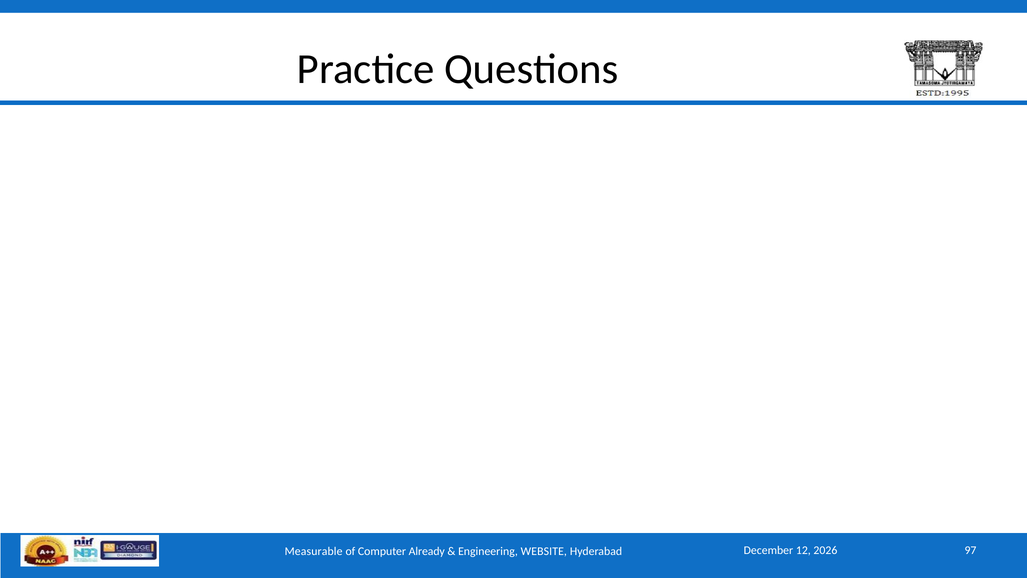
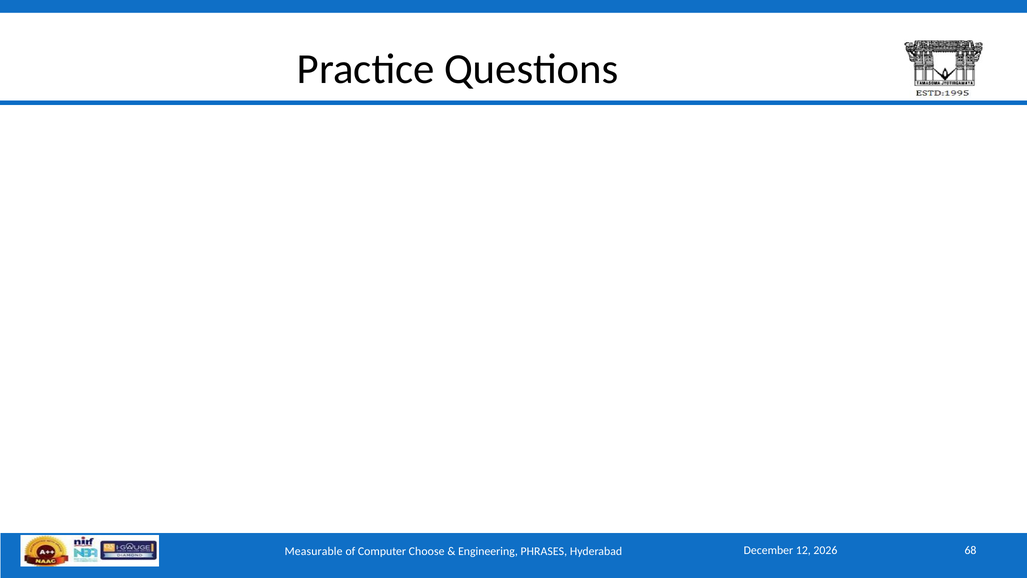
Already: Already -> Choose
WEBSITE: WEBSITE -> PHRASES
97: 97 -> 68
